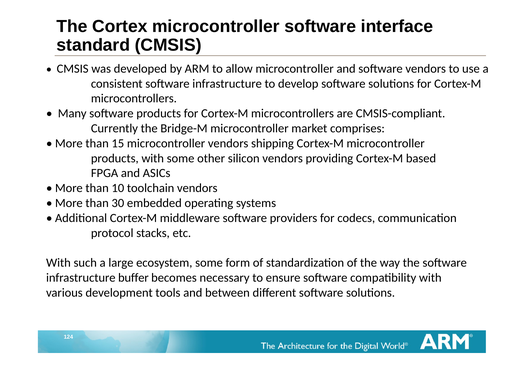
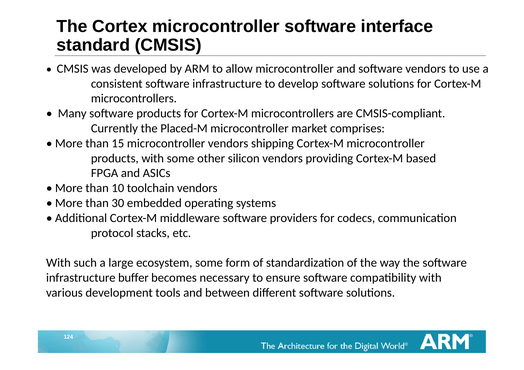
Bridge-M: Bridge-M -> Placed-M
